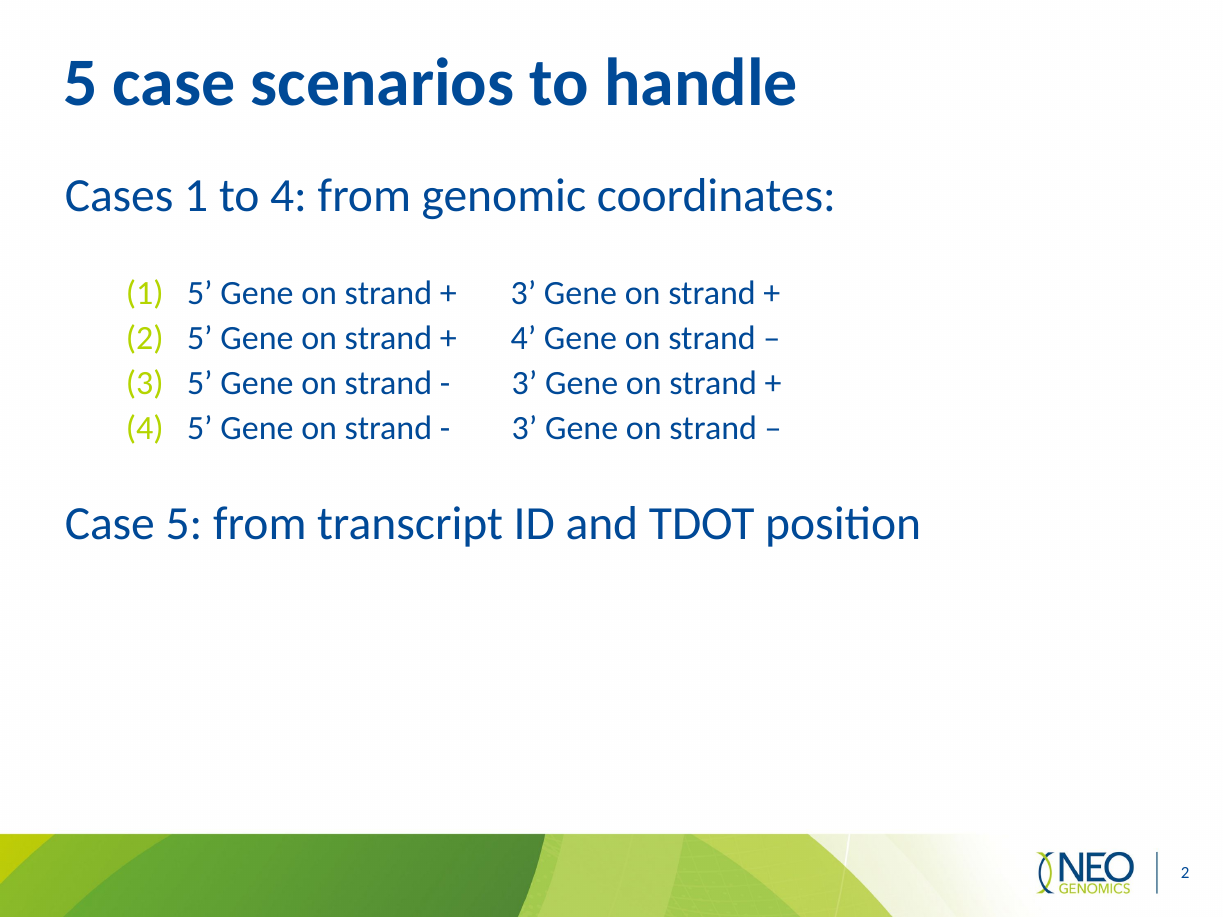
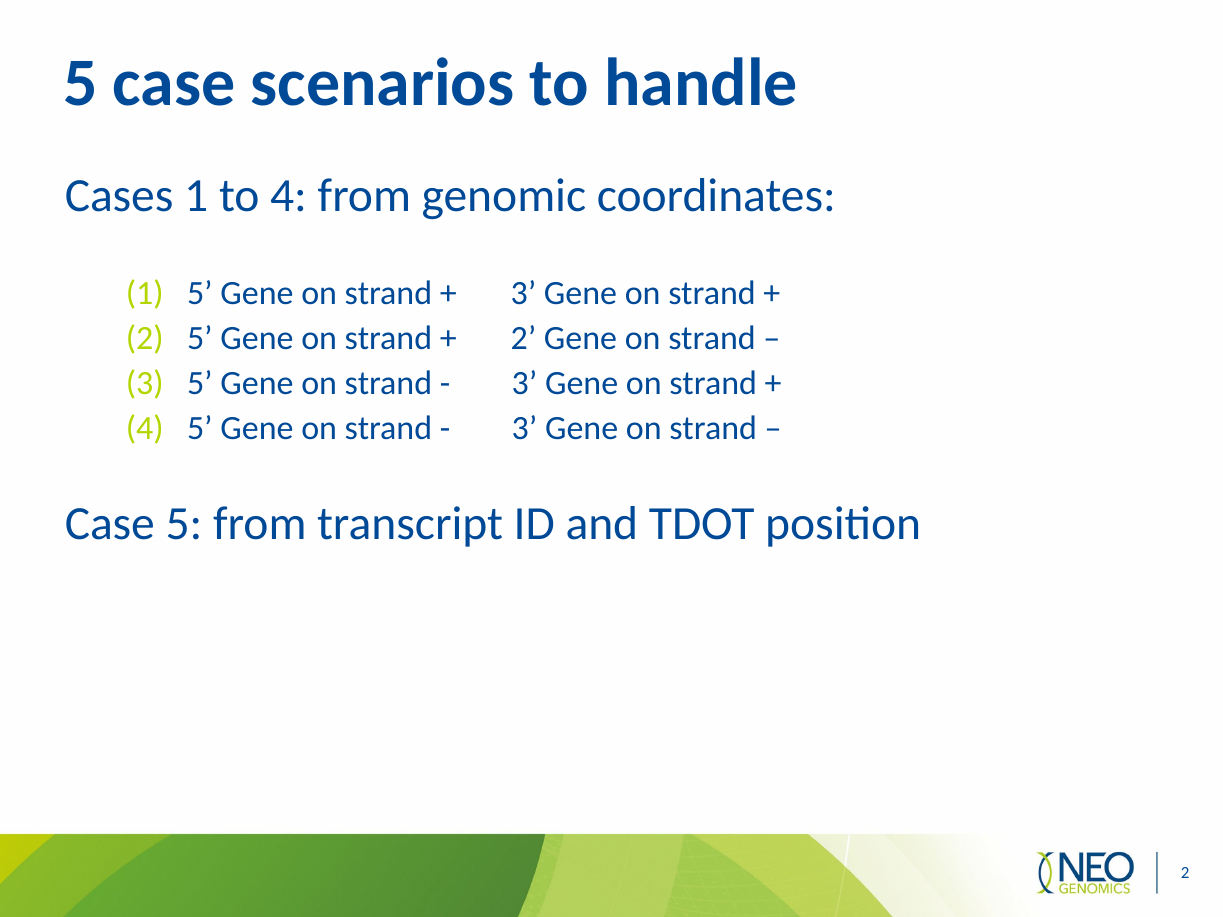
4 at (523, 338): 4 -> 2
